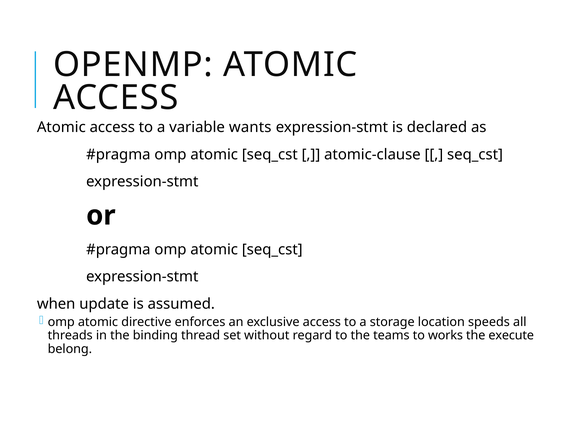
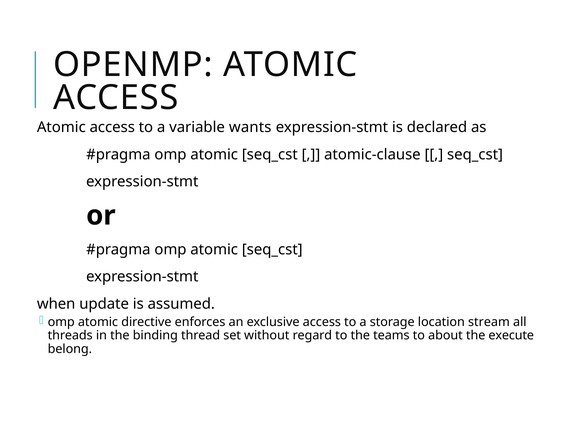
speeds: speeds -> stream
works: works -> about
